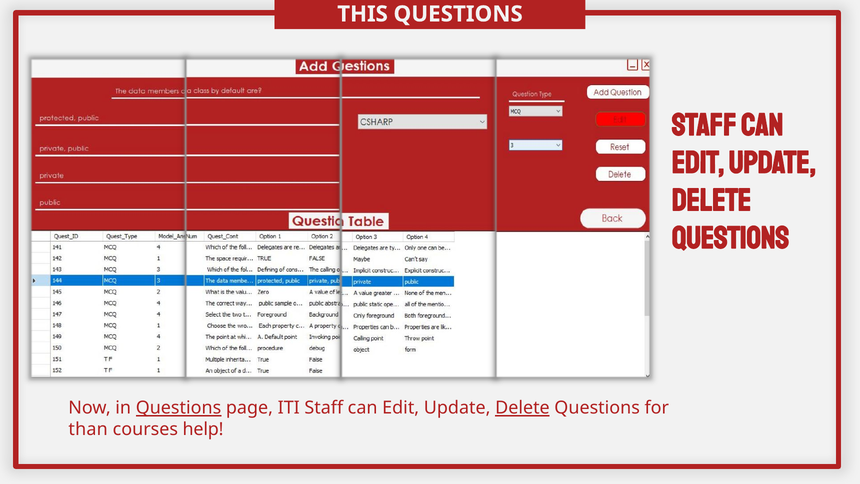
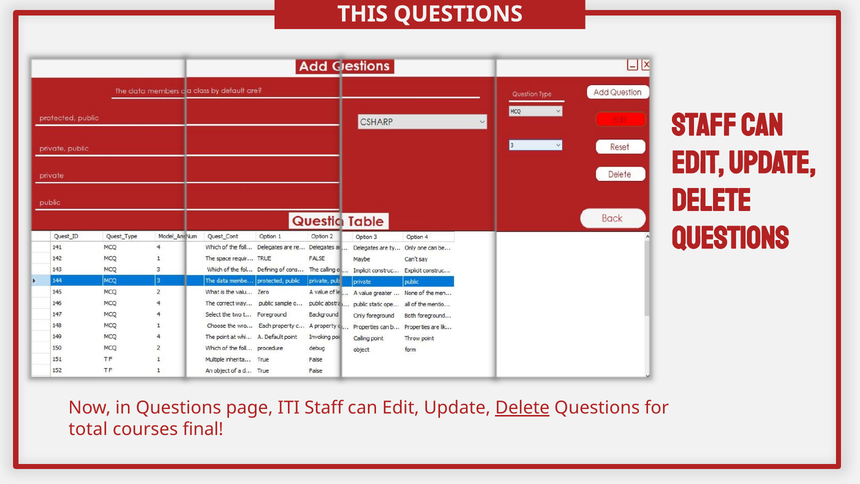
Questions at (179, 408) underline: present -> none
than: than -> total
help: help -> final
